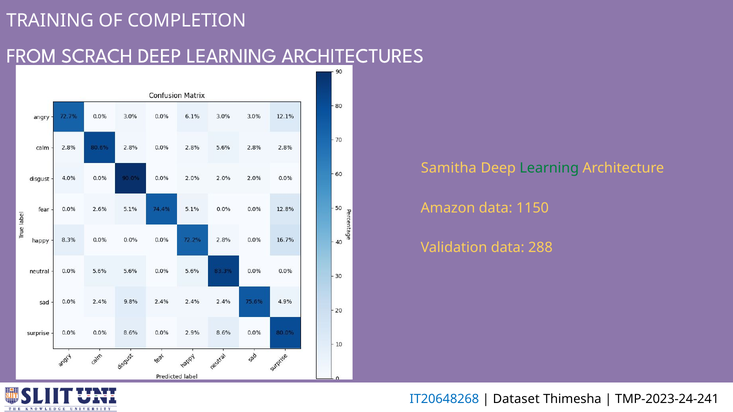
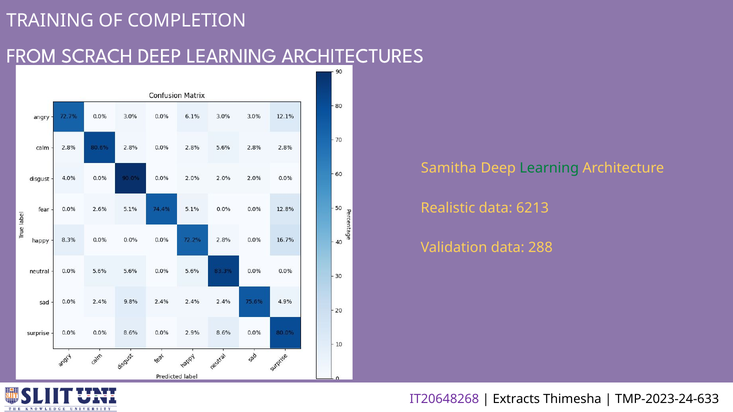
Amazon: Amazon -> Realistic
1150: 1150 -> 6213
IT20648268 colour: blue -> purple
Dataset: Dataset -> Extracts
TMP-2023-24-241: TMP-2023-24-241 -> TMP-2023-24-633
